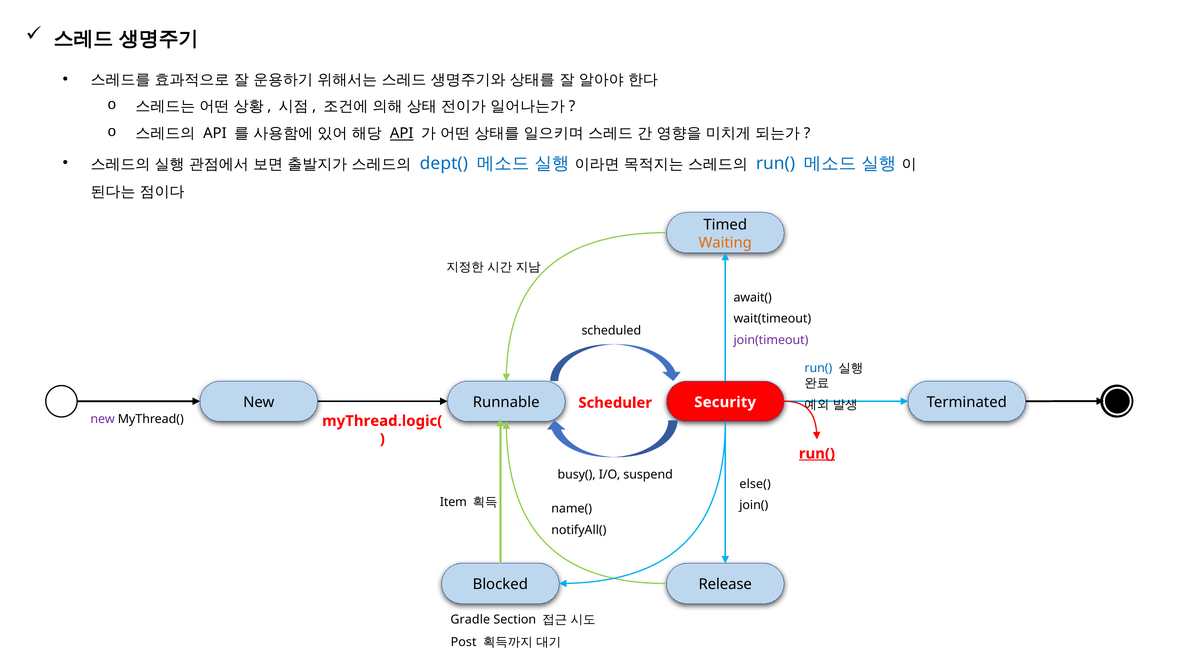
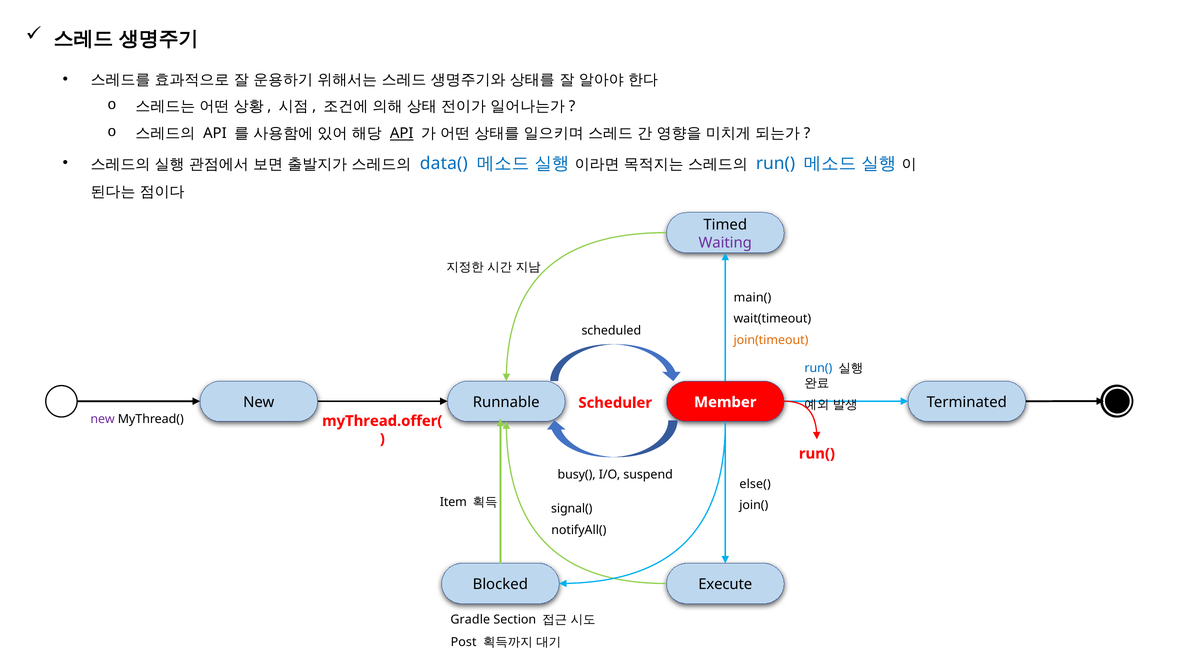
dept(: dept( -> data(
Waiting colour: orange -> purple
await(: await( -> main(
join(timeout colour: purple -> orange
Security: Security -> Member
myThread.logic(: myThread.logic( -> myThread.offer(
run( at (817, 454) underline: present -> none
name(: name( -> signal(
Release: Release -> Execute
